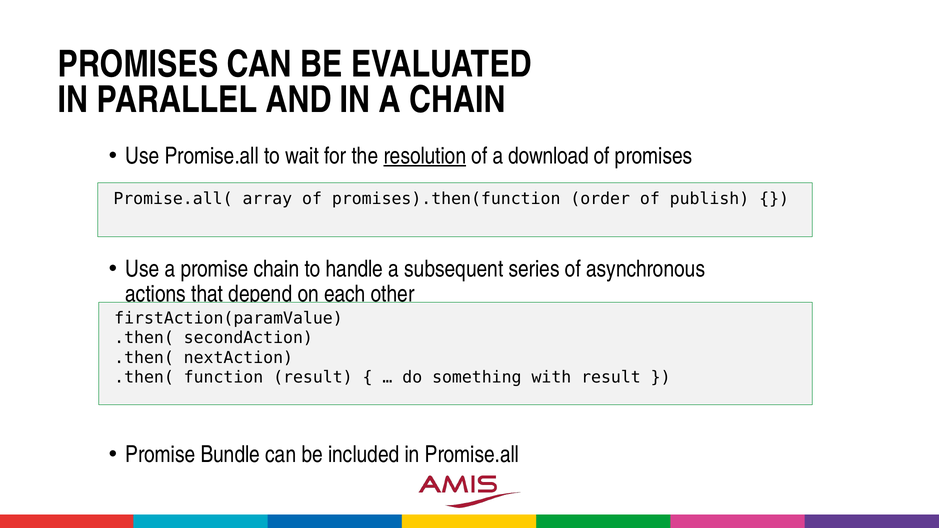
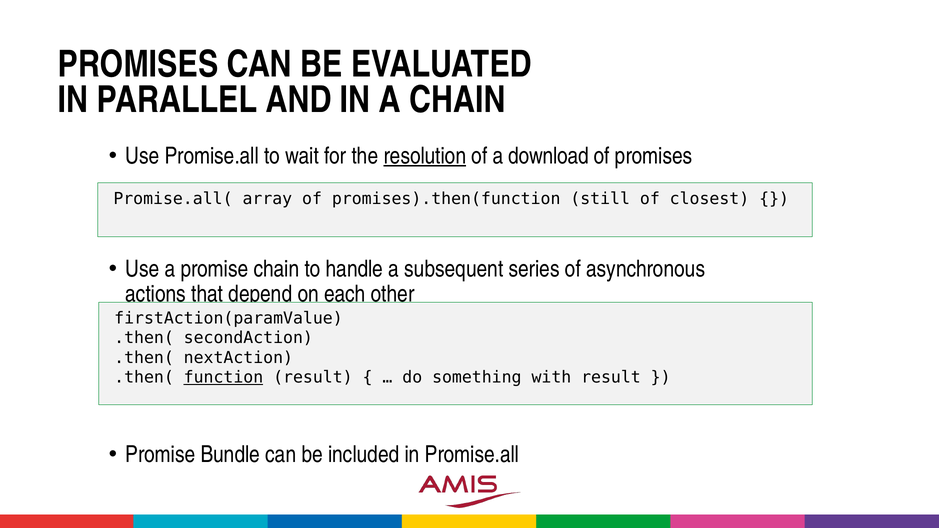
order: order -> still
publish: publish -> closest
function underline: none -> present
